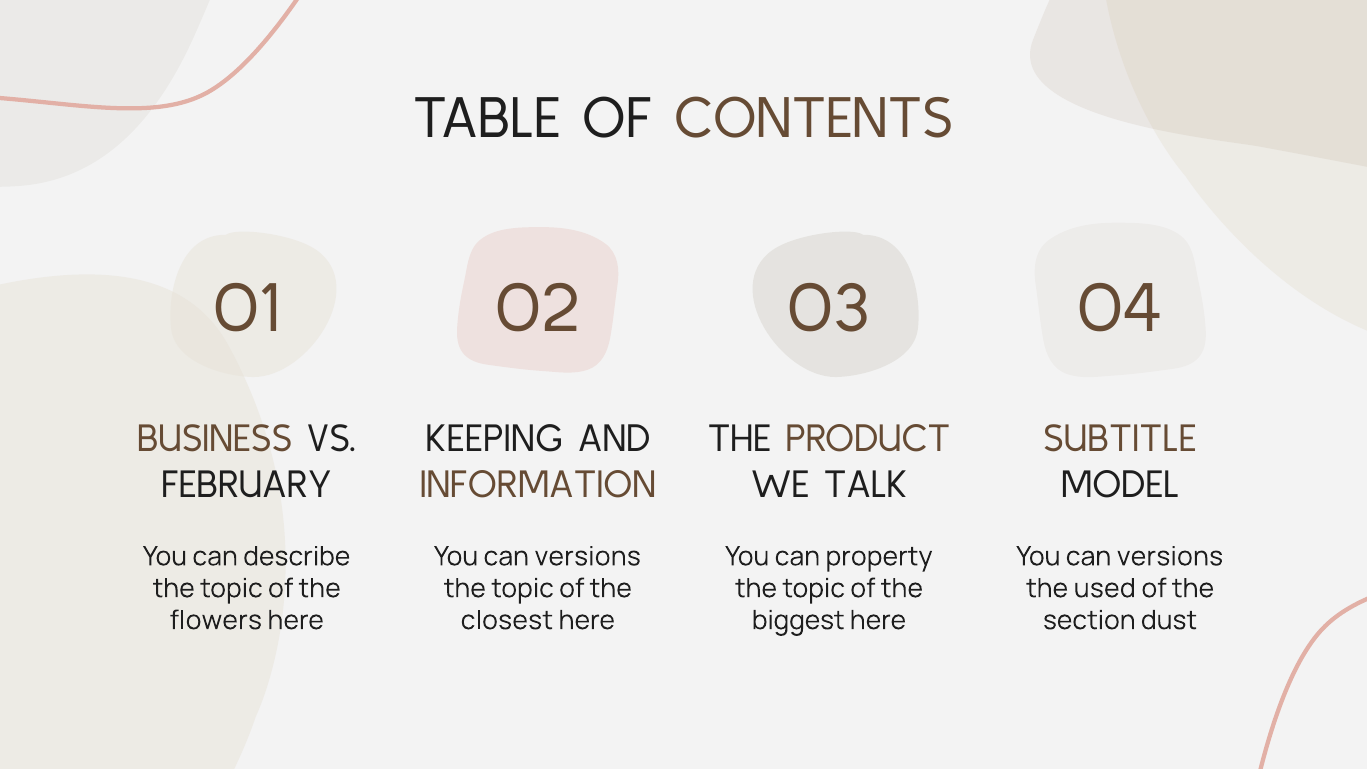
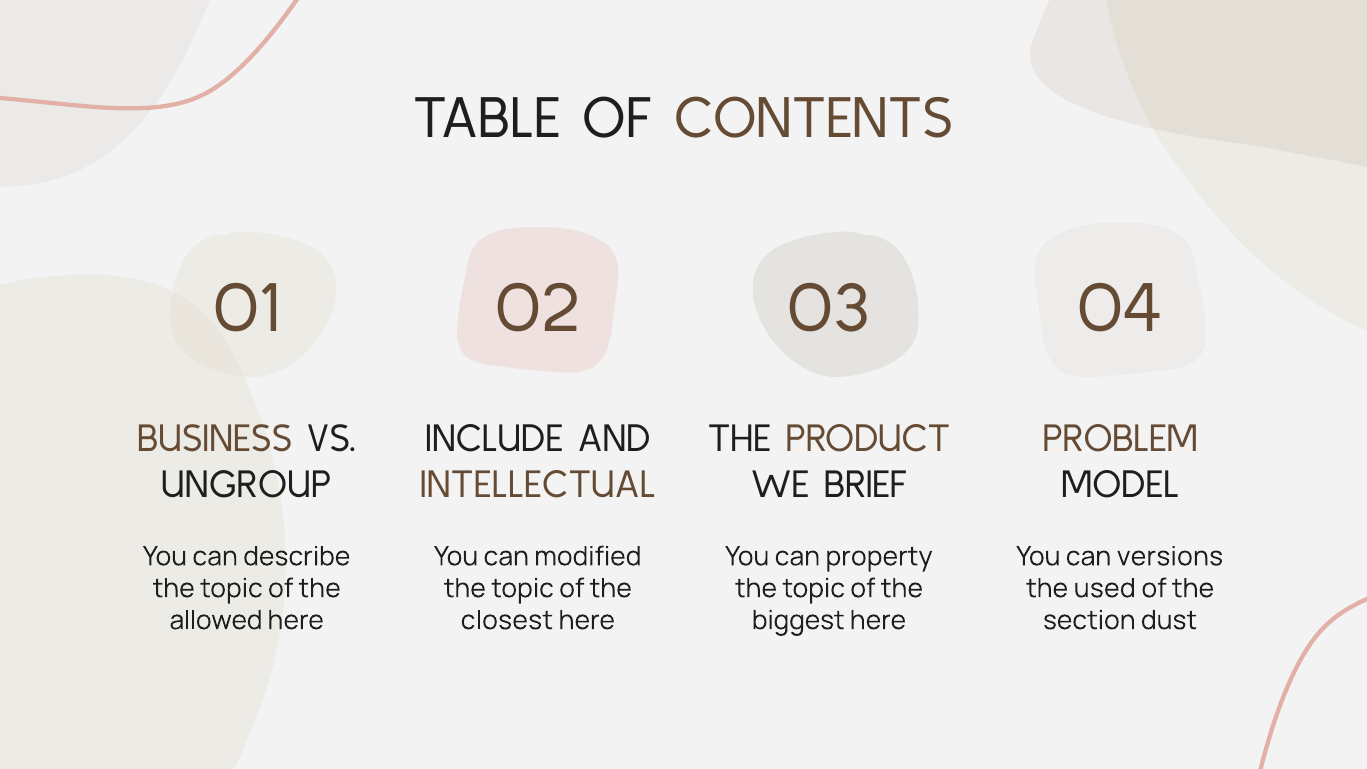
KEEPING: KEEPING -> INCLUDE
SUBTITLE: SUBTITLE -> PROBLEM
FEBRUARY: FEBRUARY -> UNGROUP
INFORMATION: INFORMATION -> INTELLECTUAL
TALK: TALK -> BRIEF
versions at (588, 556): versions -> modified
flowers: flowers -> allowed
